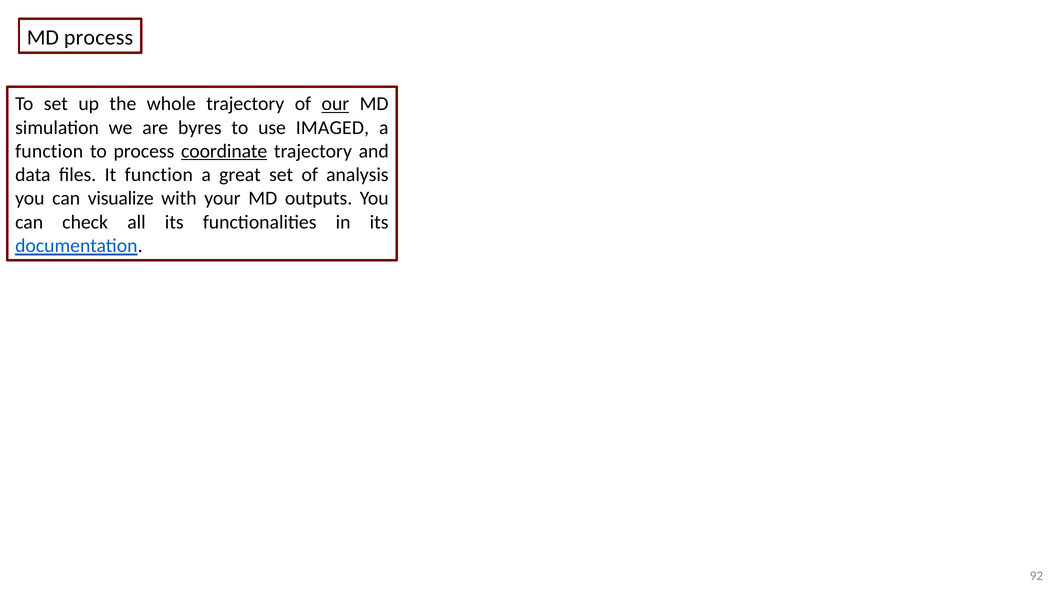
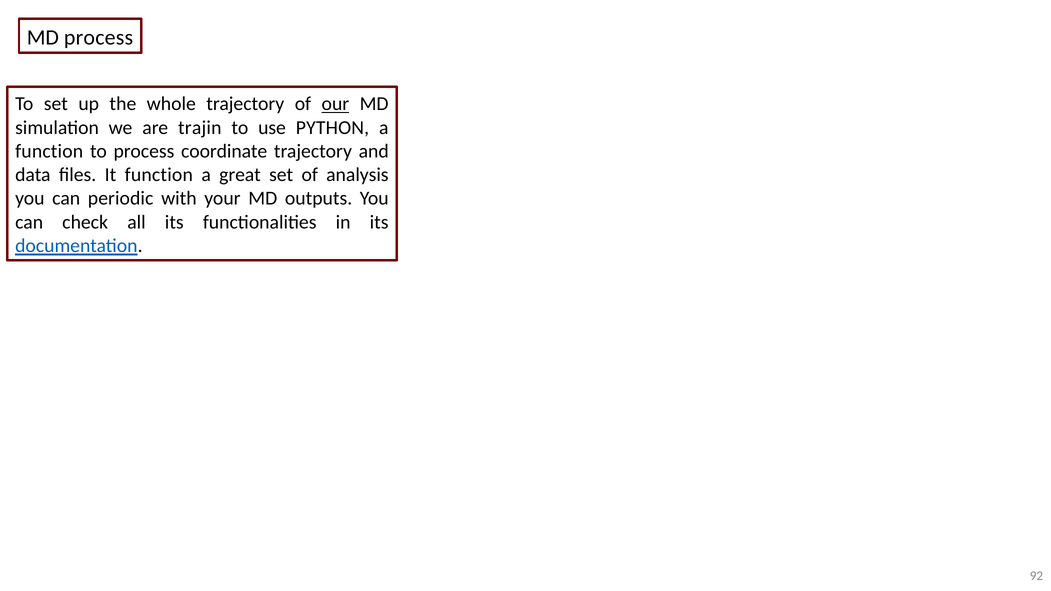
byres: byres -> trajin
IMAGED: IMAGED -> PYTHON
coordinate underline: present -> none
visualize: visualize -> periodic
